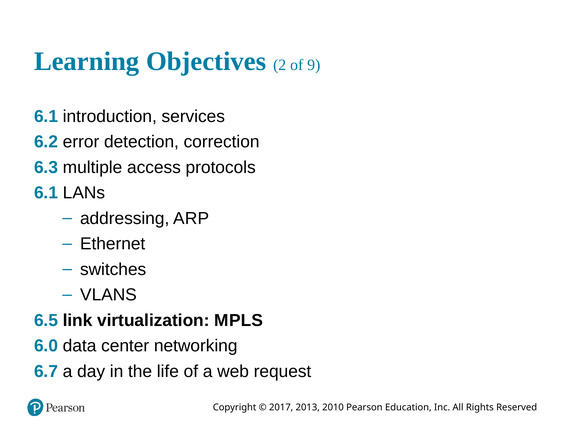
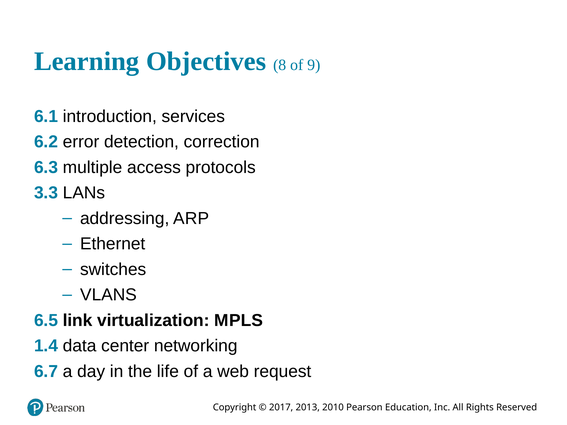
2: 2 -> 8
6.1 at (46, 193): 6.1 -> 3.3
6.0: 6.0 -> 1.4
